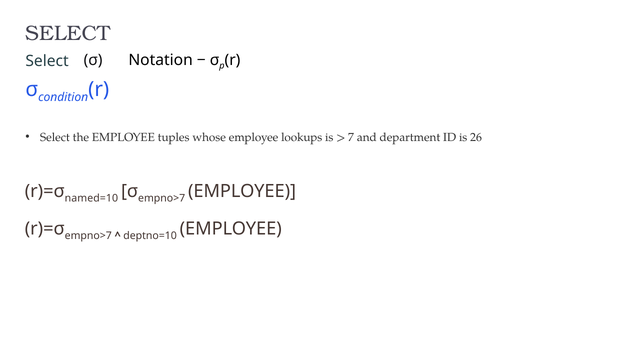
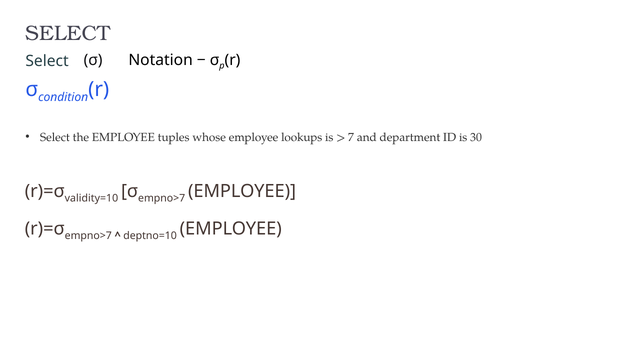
26: 26 -> 30
named=10: named=10 -> validity=10
